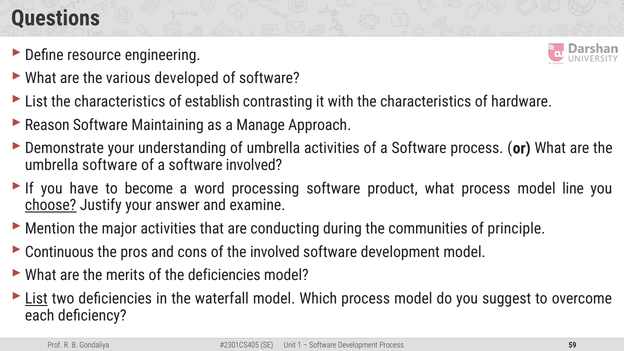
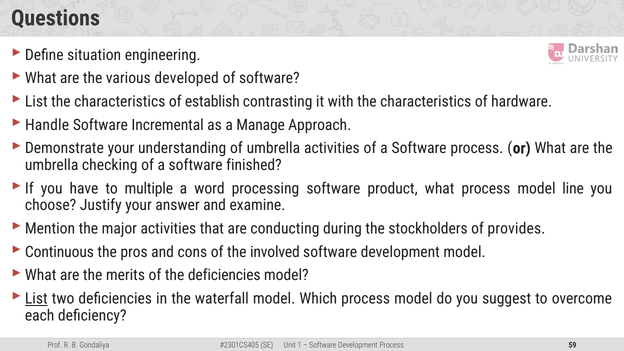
resource: resource -> situation
Reason: Reason -> Handle
Maintaining: Maintaining -> Incremental
umbrella software: software -> checking
software involved: involved -> finished
become: become -> multiple
choose underline: present -> none
communities: communities -> stockholders
principle: principle -> provides
